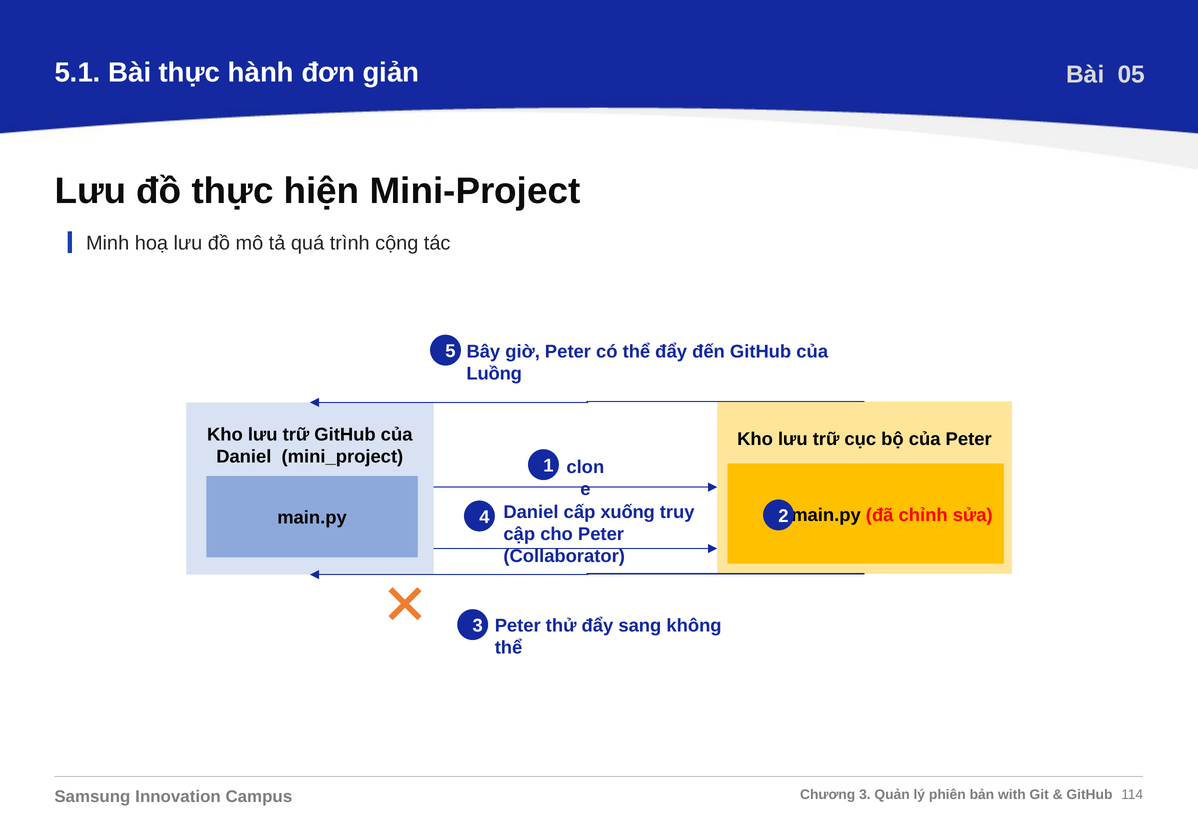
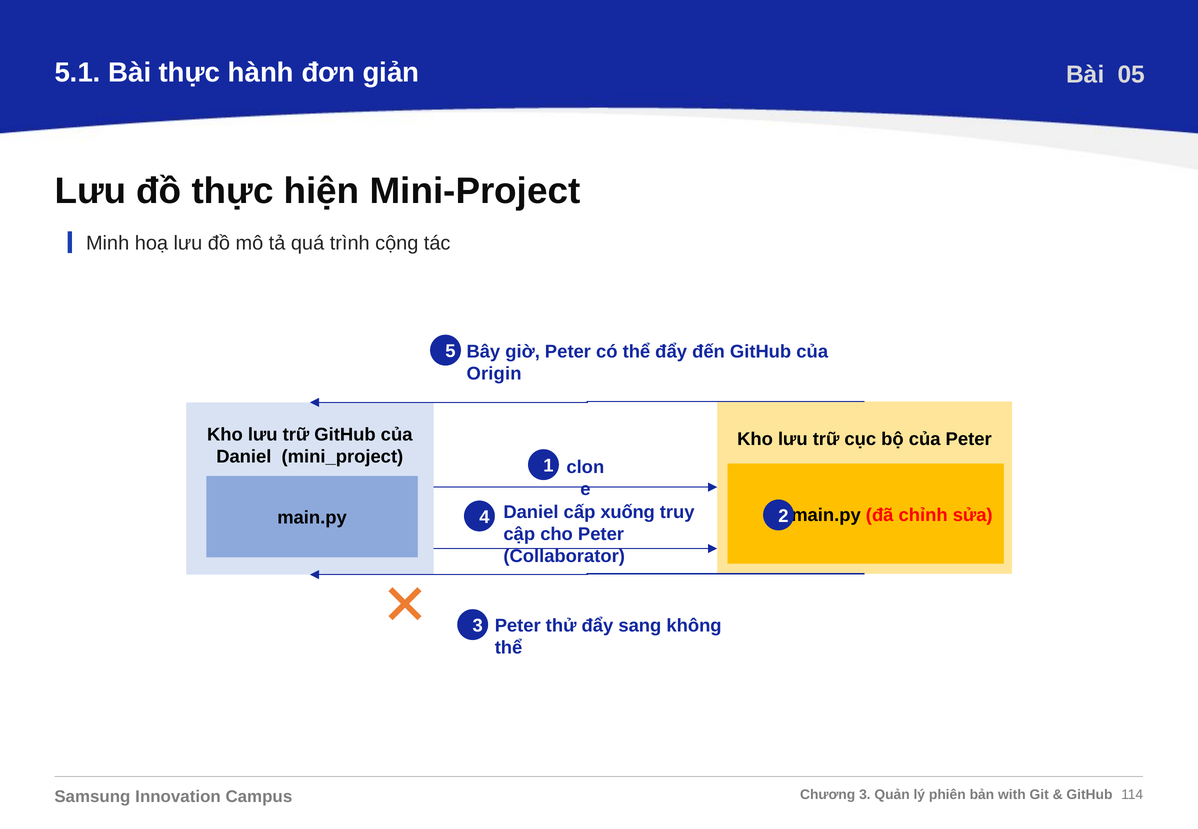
Luồng: Luồng -> Origin
